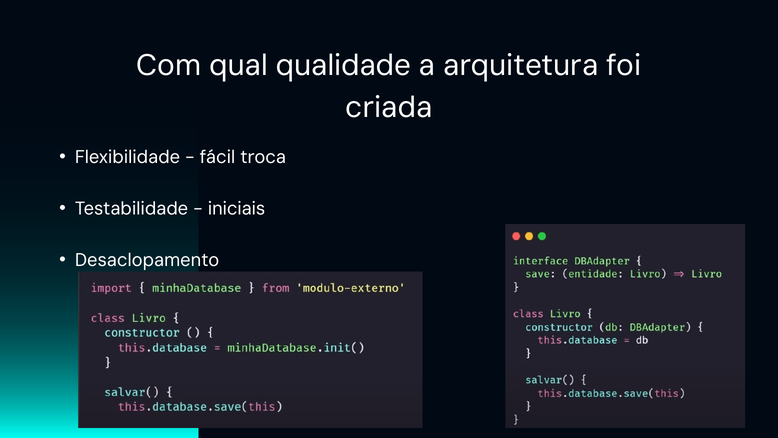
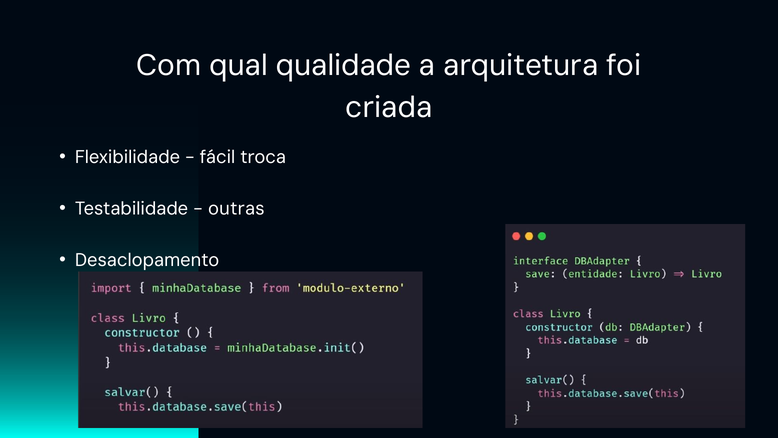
iniciais: iniciais -> outras
